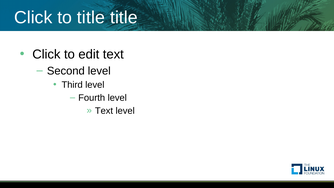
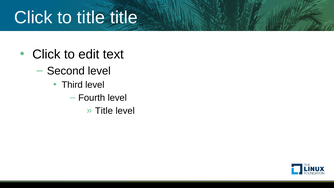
Text at (104, 111): Text -> Title
